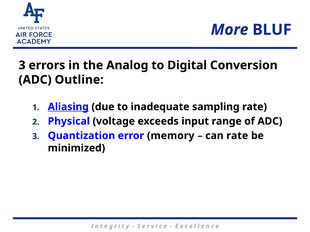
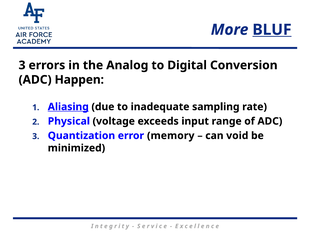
BLUF underline: none -> present
Outline: Outline -> Happen
can rate: rate -> void
